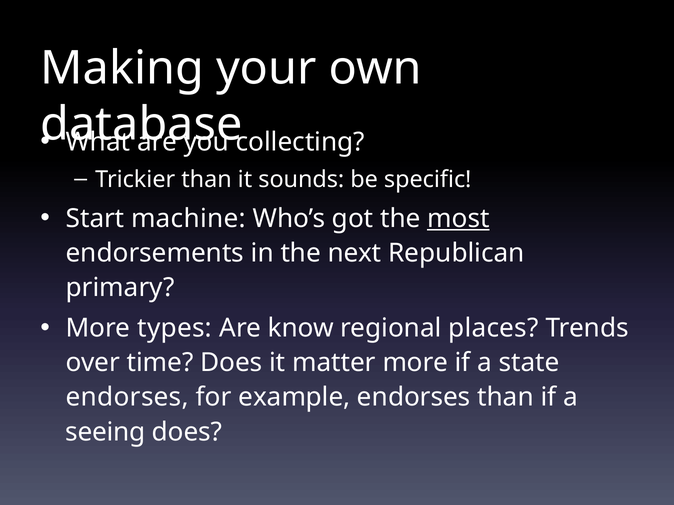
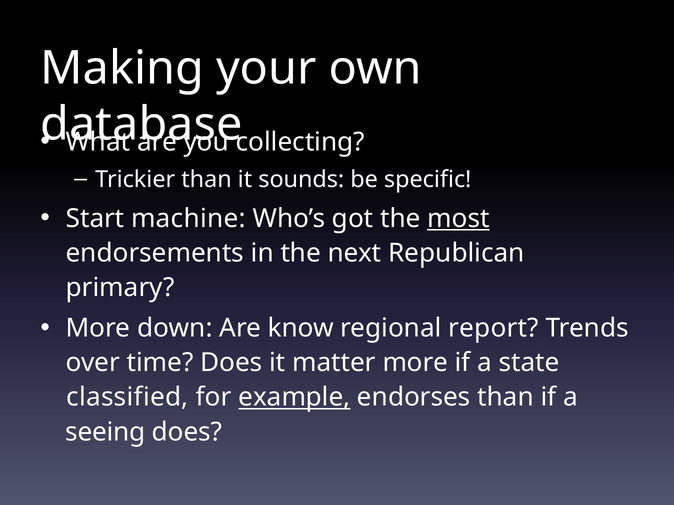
types: types -> down
places: places -> report
endorses at (127, 398): endorses -> classified
example underline: none -> present
